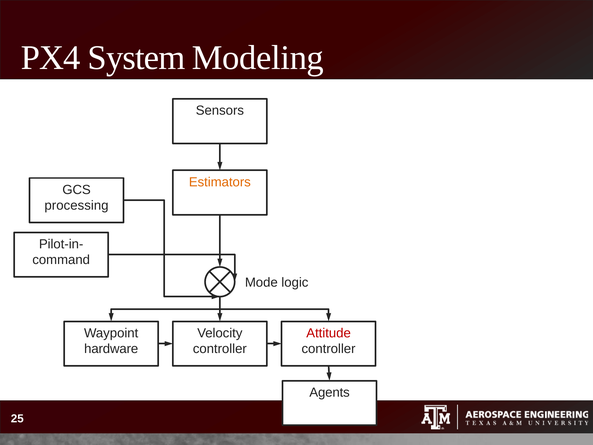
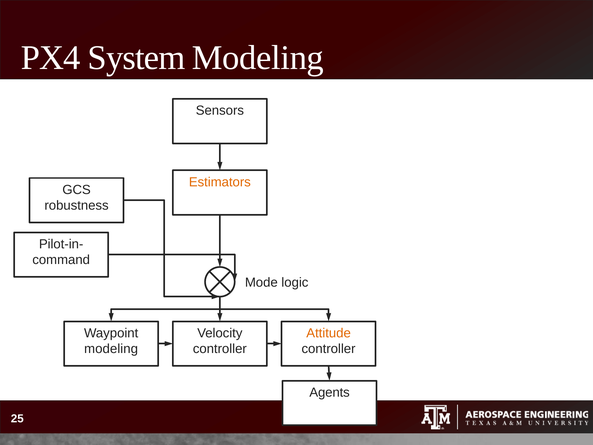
processing: processing -> robustness
Attitude colour: red -> orange
hardware at (111, 349): hardware -> modeling
